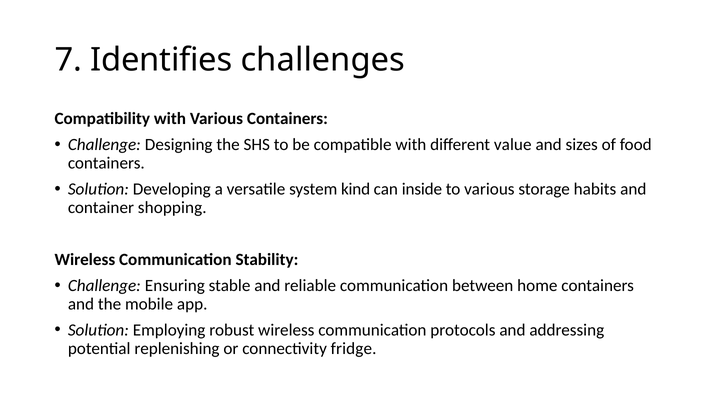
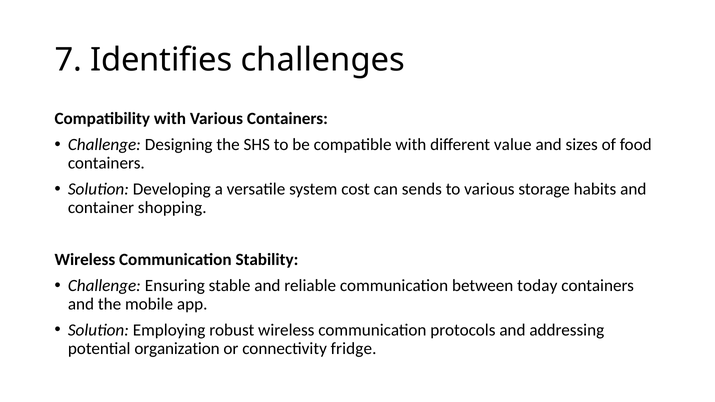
kind: kind -> cost
inside: inside -> sends
home: home -> today
replenishing: replenishing -> organization
